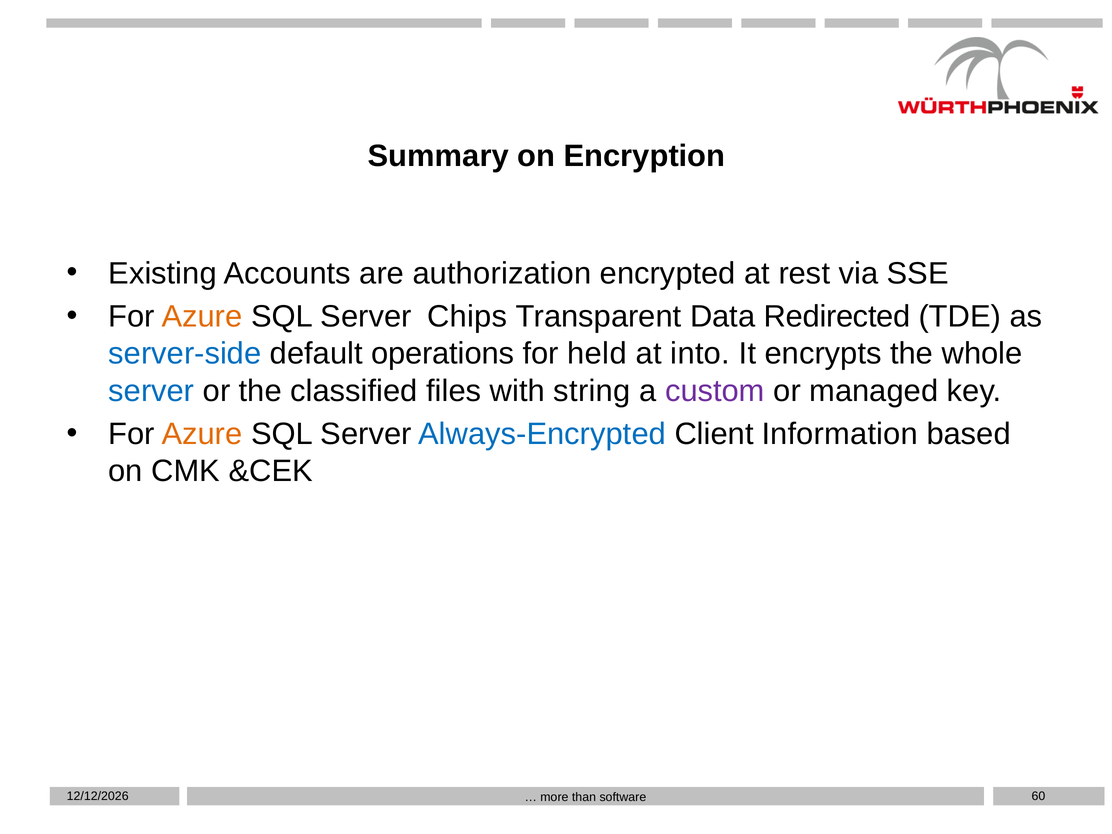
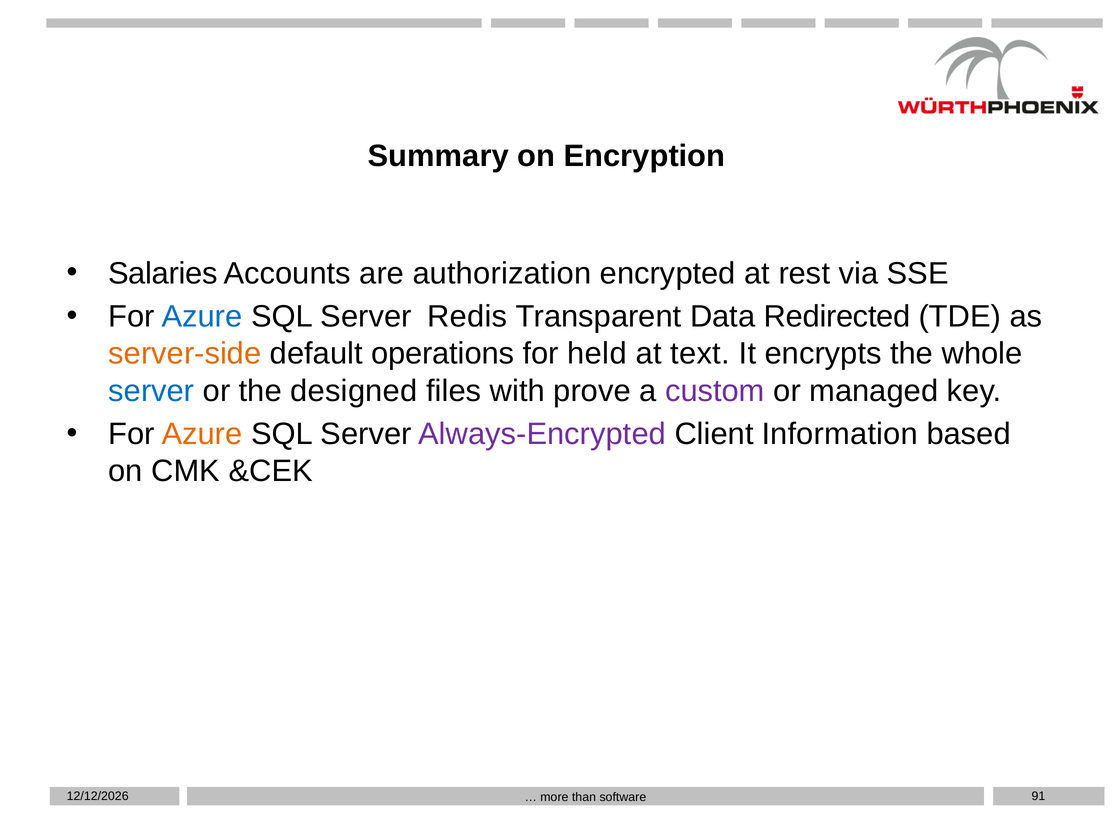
Existing: Existing -> Salaries
Azure at (202, 317) colour: orange -> blue
Chips: Chips -> Redis
server-side colour: blue -> orange
into: into -> text
classified: classified -> designed
string: string -> prove
Always-Encrypted colour: blue -> purple
60: 60 -> 91
